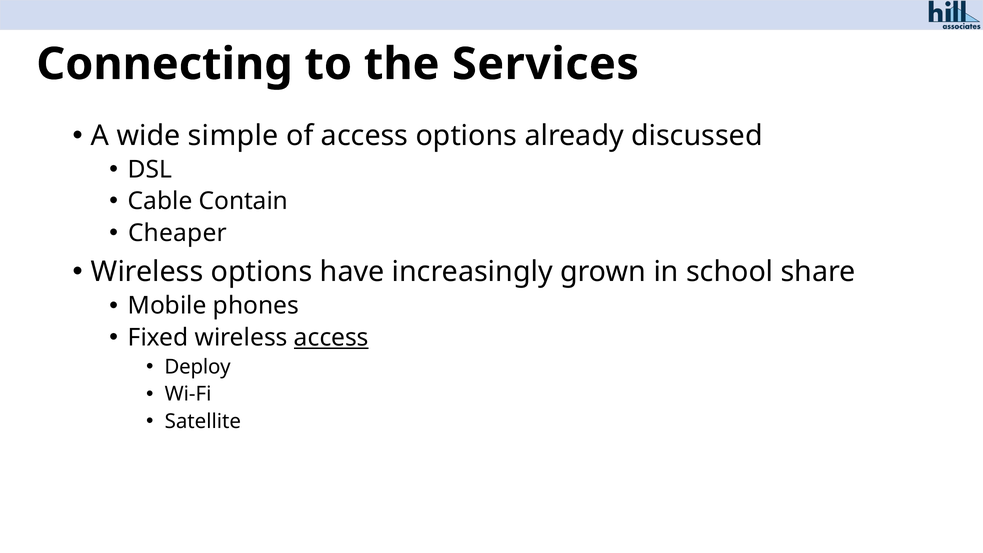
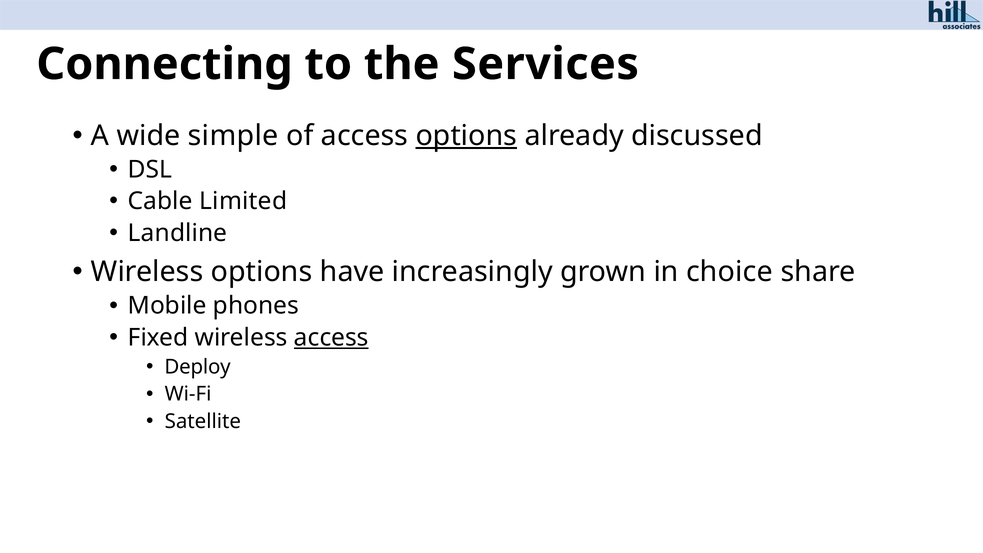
options at (466, 136) underline: none -> present
Contain: Contain -> Limited
Cheaper: Cheaper -> Landline
school: school -> choice
